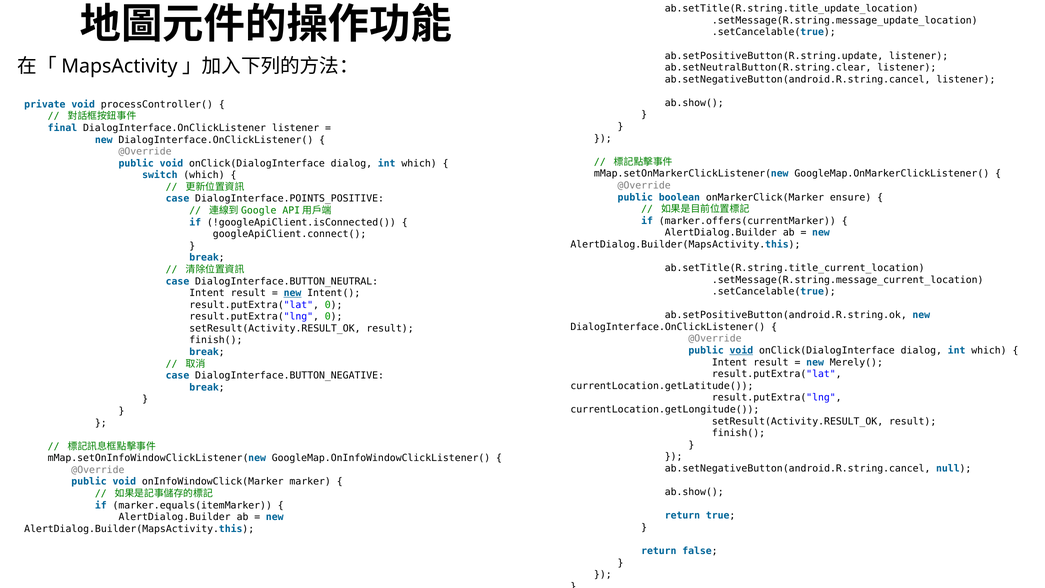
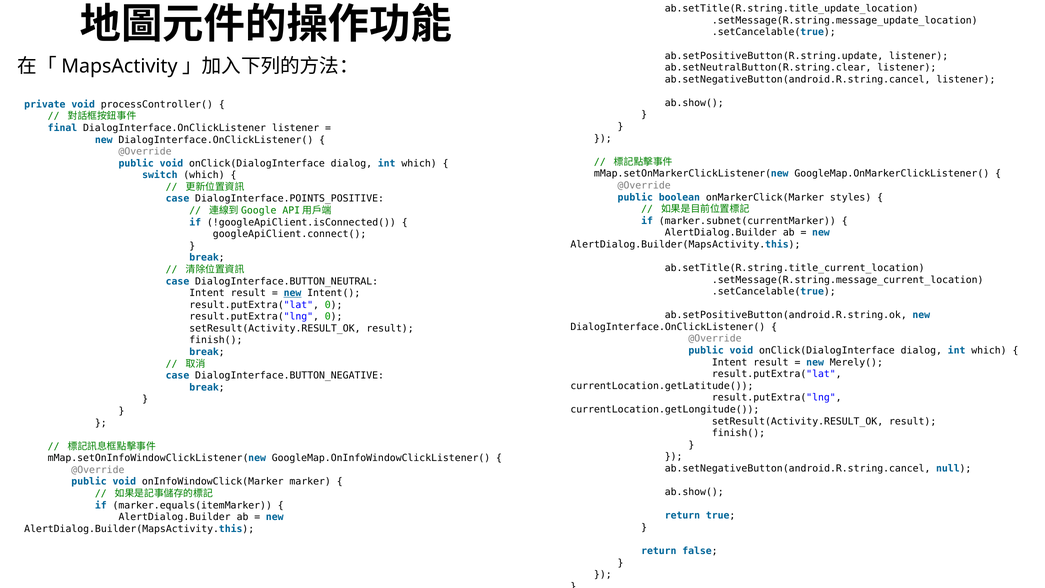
ensure: ensure -> styles
marker.offers(currentMarker: marker.offers(currentMarker -> marker.subnet(currentMarker
void at (741, 350) underline: present -> none
